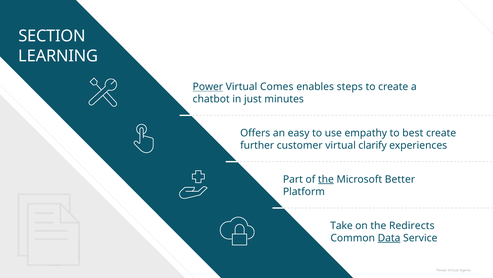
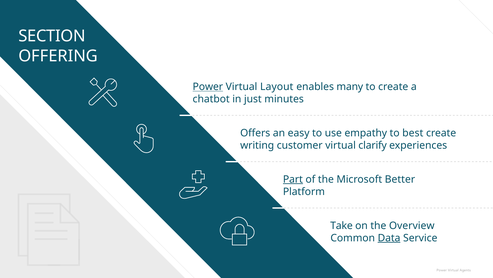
LEARNING: LEARNING -> OFFERING
Comes: Comes -> Layout
steps: steps -> many
further: further -> writing
Part underline: none -> present
the at (326, 179) underline: present -> none
Redirects: Redirects -> Overview
